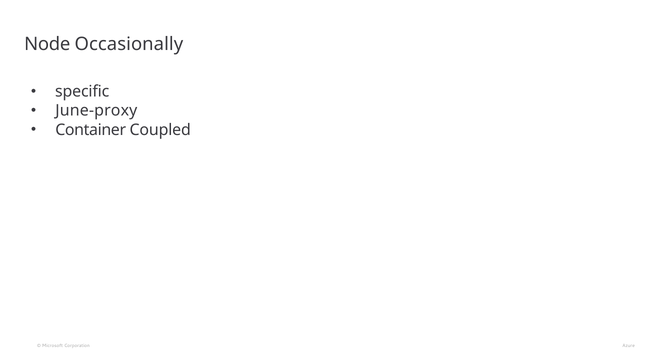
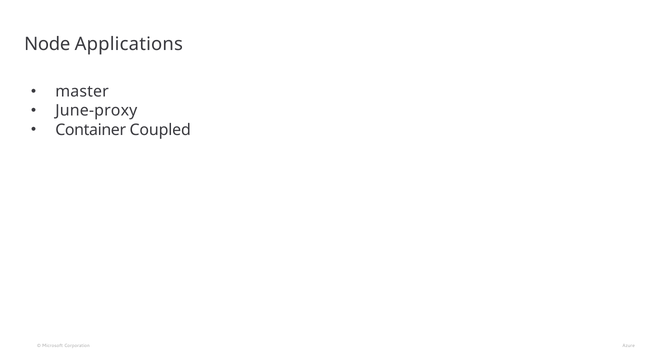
Occasionally: Occasionally -> Applications
specific: specific -> master
